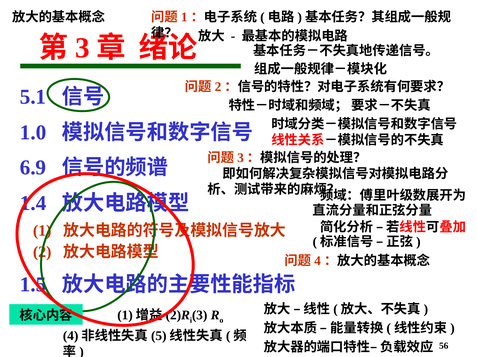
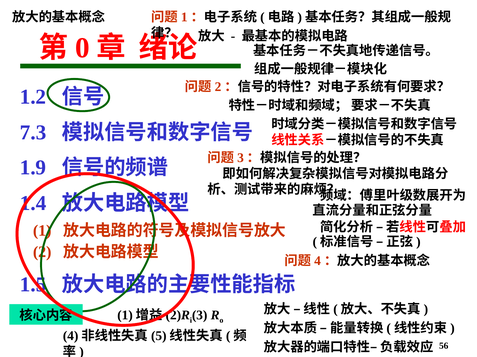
3 at (82, 48): 3 -> 0
5.1: 5.1 -> 1.2
1.0: 1.0 -> 7.3
6.9: 6.9 -> 1.9
